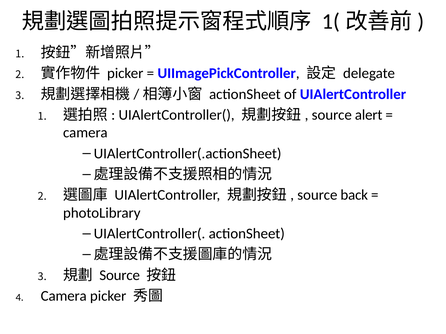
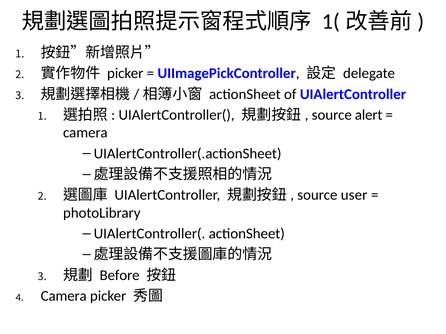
back: back -> user
Source at (120, 276): Source -> Before
